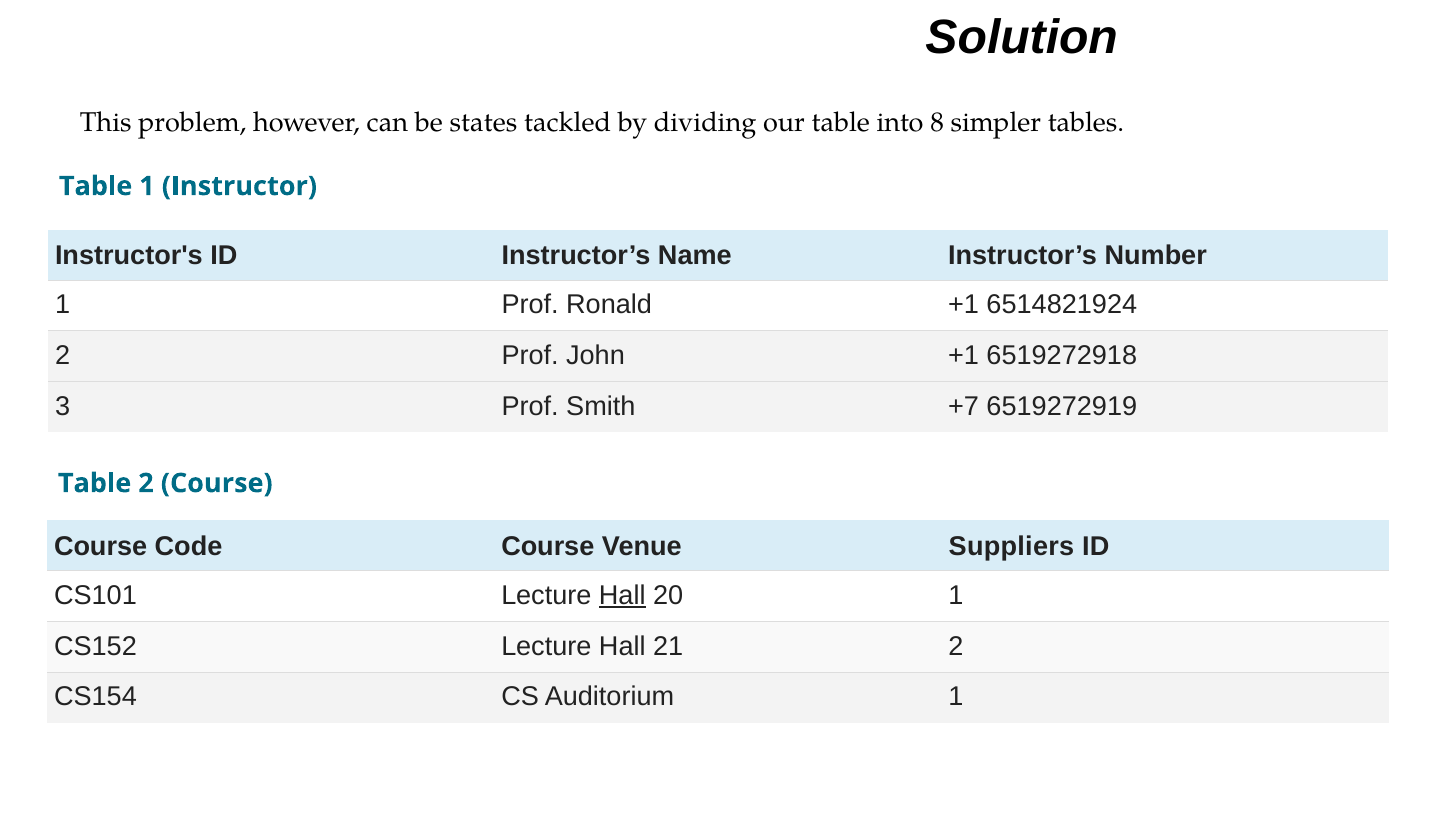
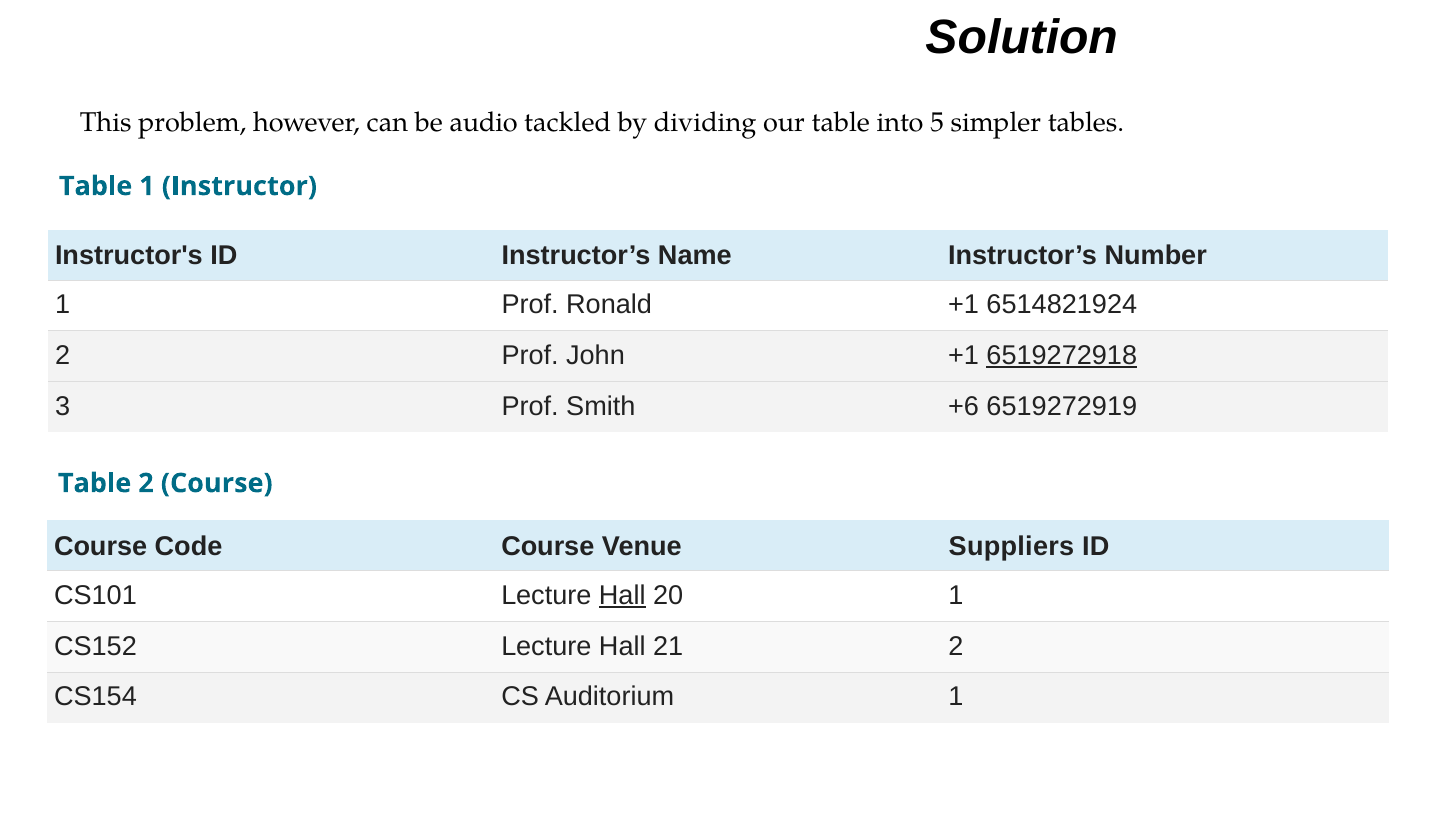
states: states -> audio
8: 8 -> 5
6519272918 underline: none -> present
+7: +7 -> +6
